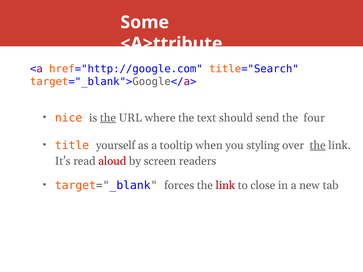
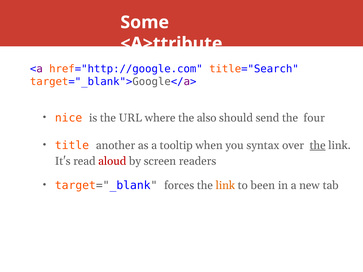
the at (108, 118) underline: present -> none
text: text -> also
yourself: yourself -> another
styling: styling -> syntax
link at (225, 185) colour: red -> orange
close: close -> been
